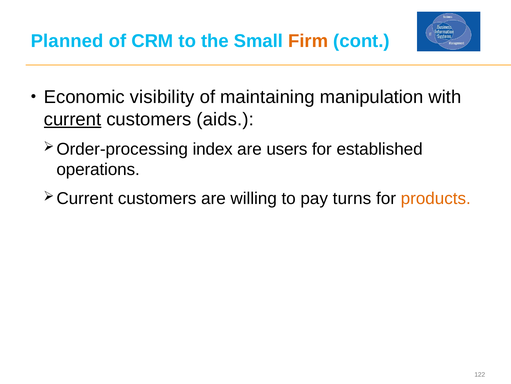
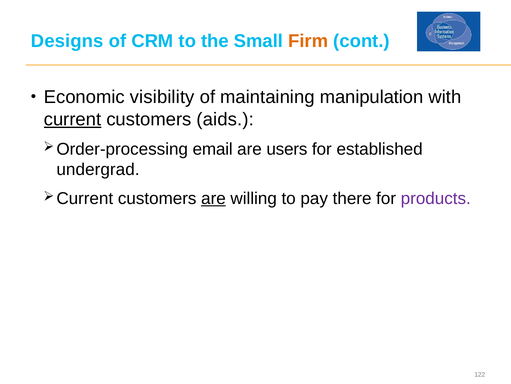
Planned: Planned -> Designs
index: index -> email
operations: operations -> undergrad
are at (213, 198) underline: none -> present
turns: turns -> there
products colour: orange -> purple
